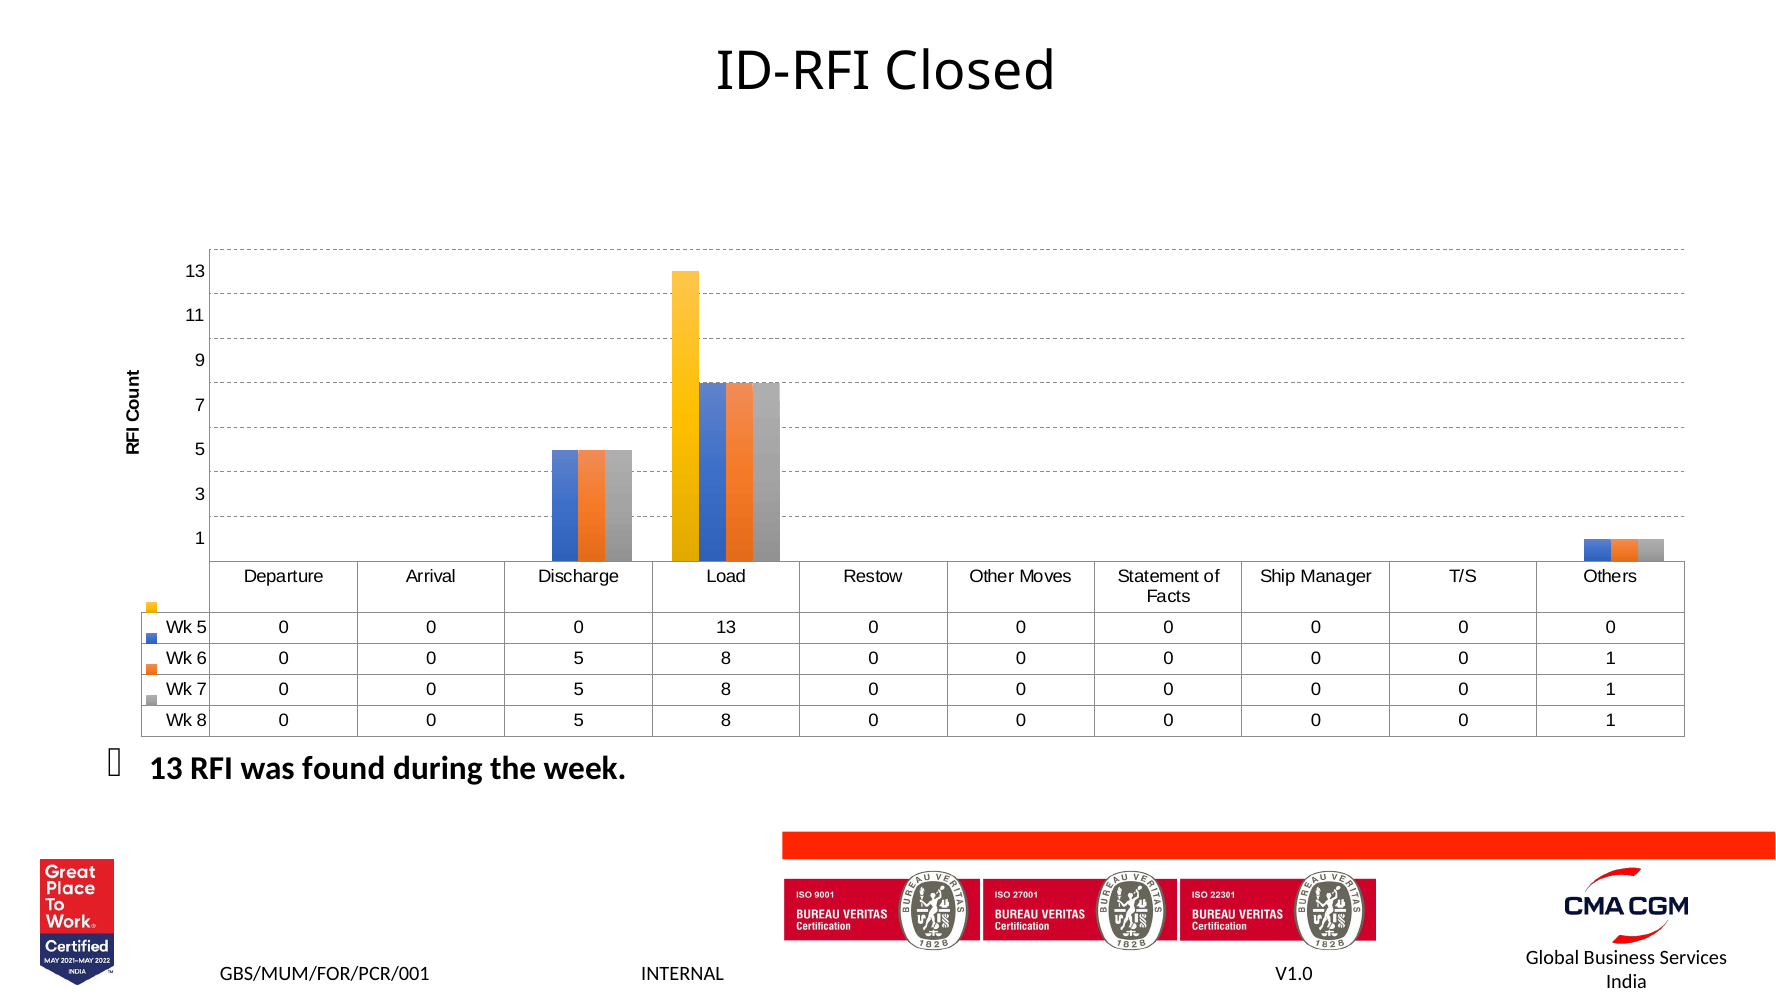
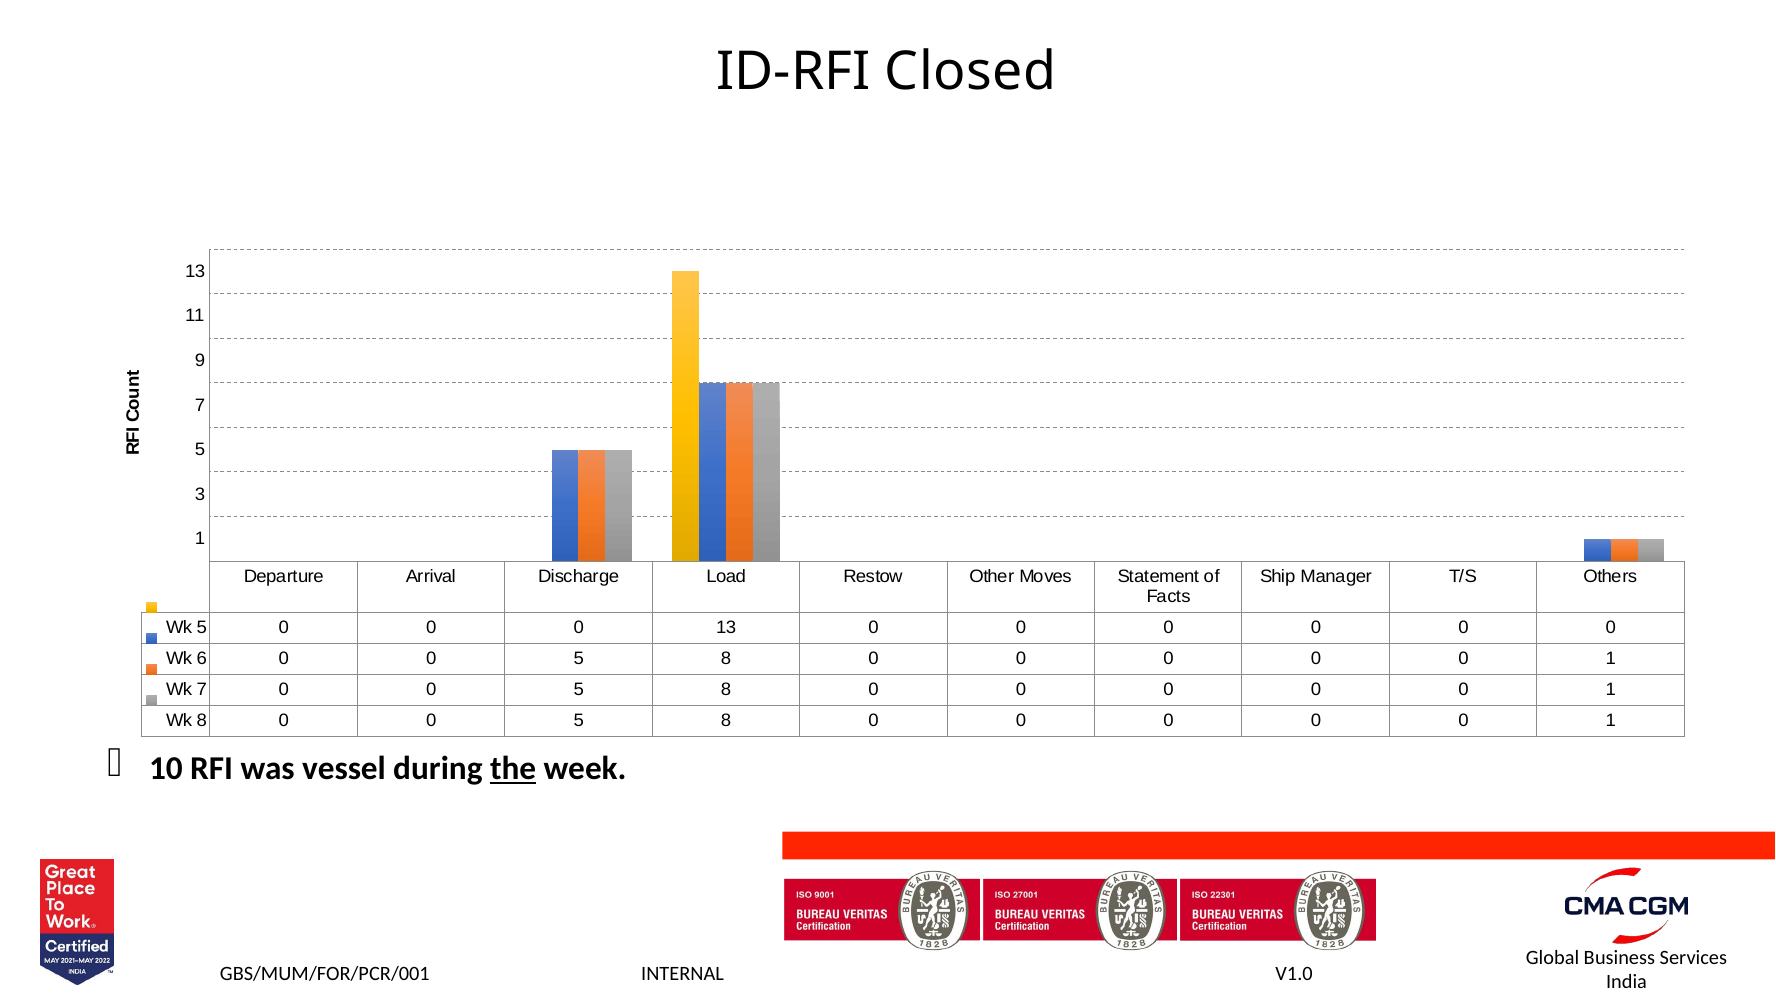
13 at (166, 769): 13 -> 10
found: found -> vessel
the underline: none -> present
